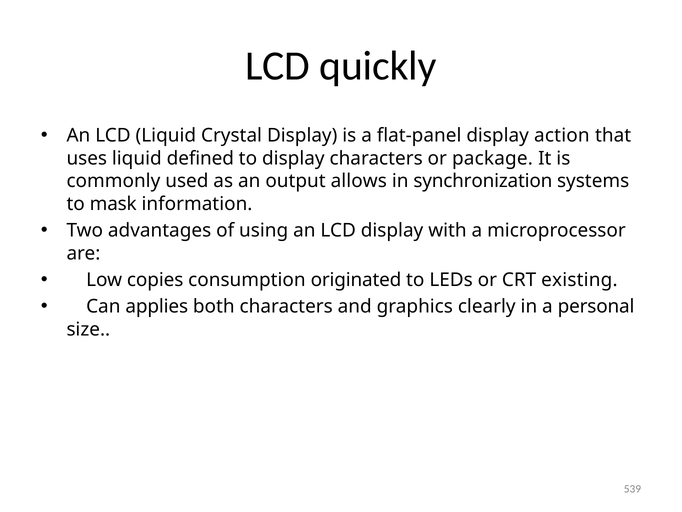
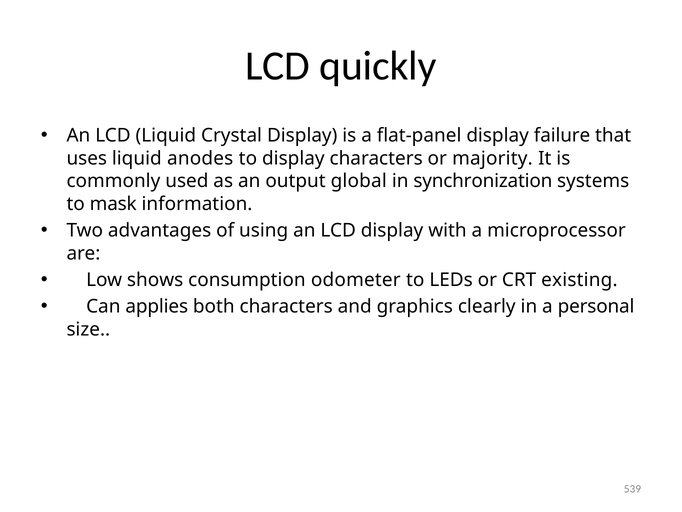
action: action -> failure
defined: defined -> anodes
package: package -> majority
allows: allows -> global
copies: copies -> shows
originated: originated -> odometer
